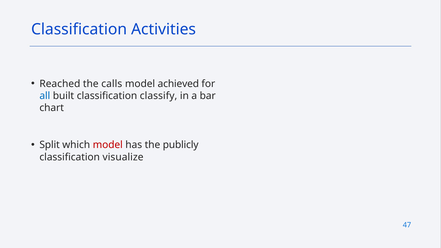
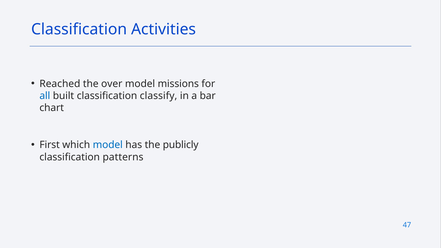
calls: calls -> over
achieved: achieved -> missions
Split: Split -> First
model at (108, 145) colour: red -> blue
visualize: visualize -> patterns
